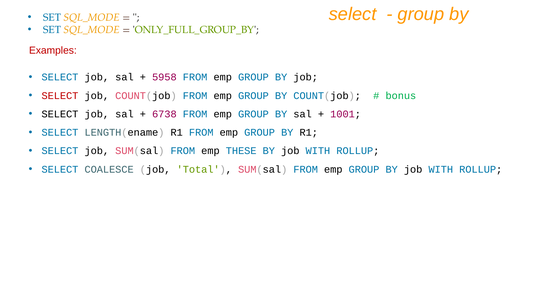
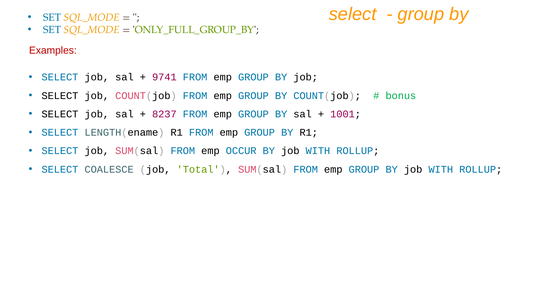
5958: 5958 -> 9741
SELECT at (60, 96) colour: red -> black
6738: 6738 -> 8237
THESE: THESE -> OCCUR
